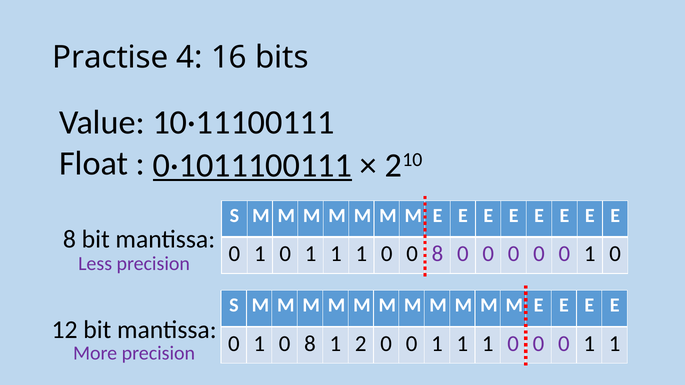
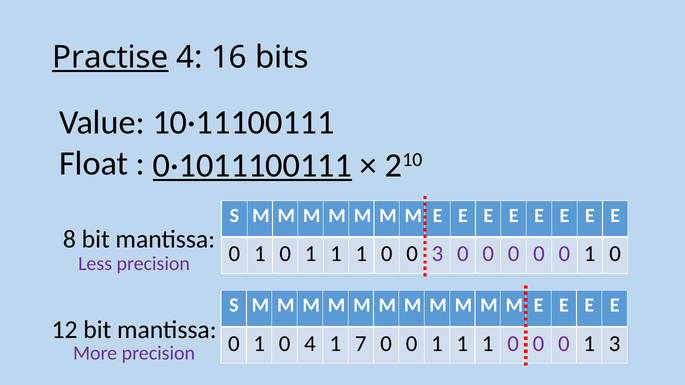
Practise underline: none -> present
0 0 8: 8 -> 3
1 0 8: 8 -> 4
2: 2 -> 7
1 at (615, 344): 1 -> 3
